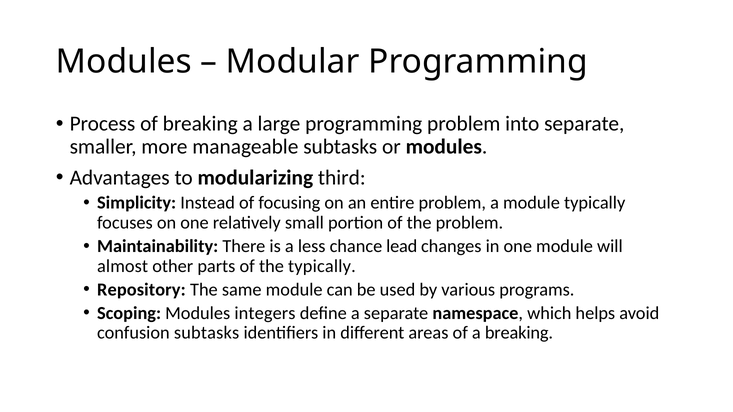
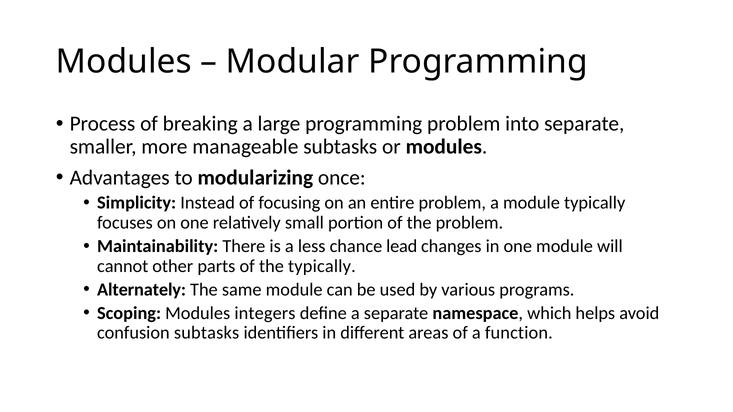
third: third -> once
almost: almost -> cannot
Repository: Repository -> Alternately
a breaking: breaking -> function
